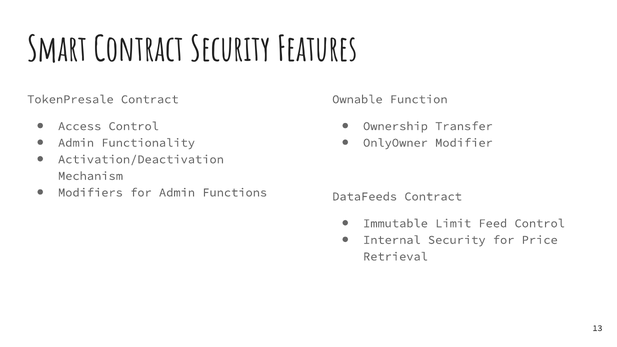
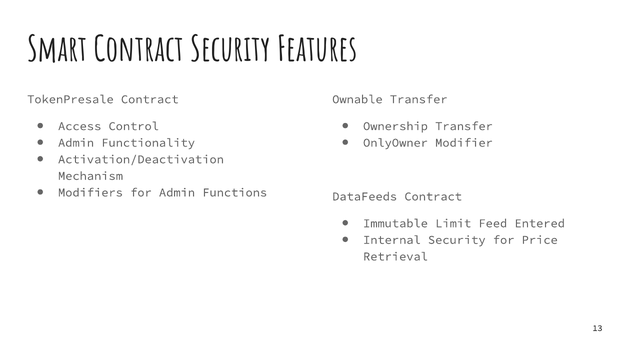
Ownable Function: Function -> Transfer
Feed Control: Control -> Entered
